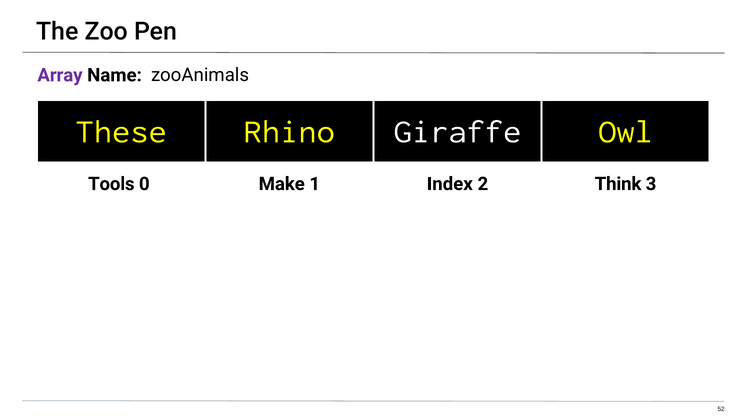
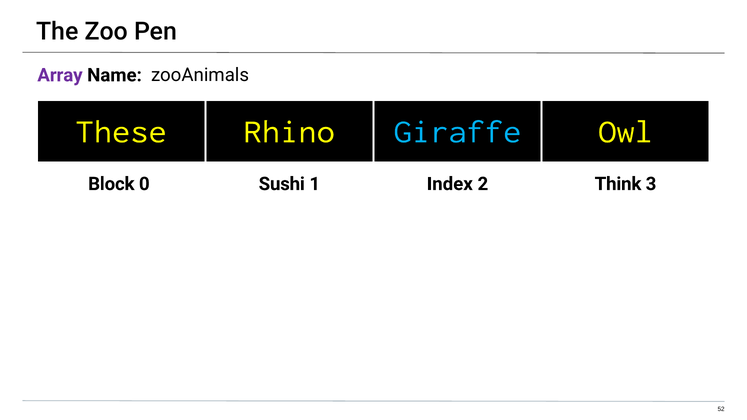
Giraffe colour: white -> light blue
Tools: Tools -> Block
Make: Make -> Sushi
